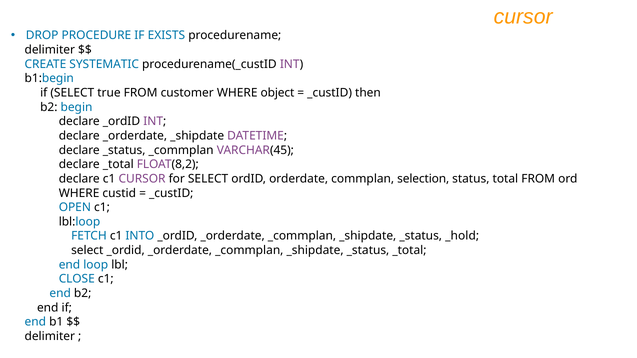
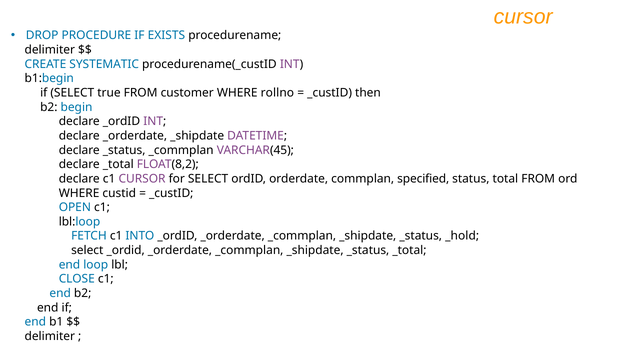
object: object -> rollno
selection: selection -> specified
